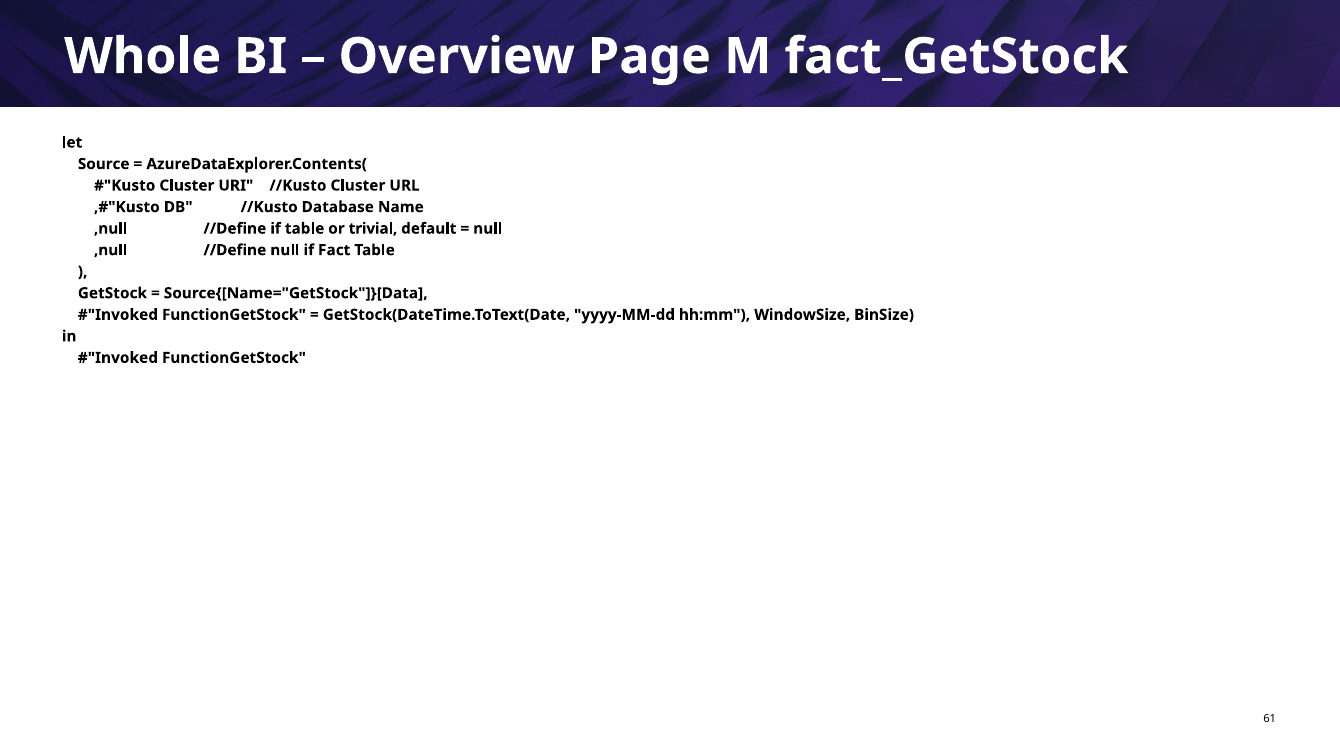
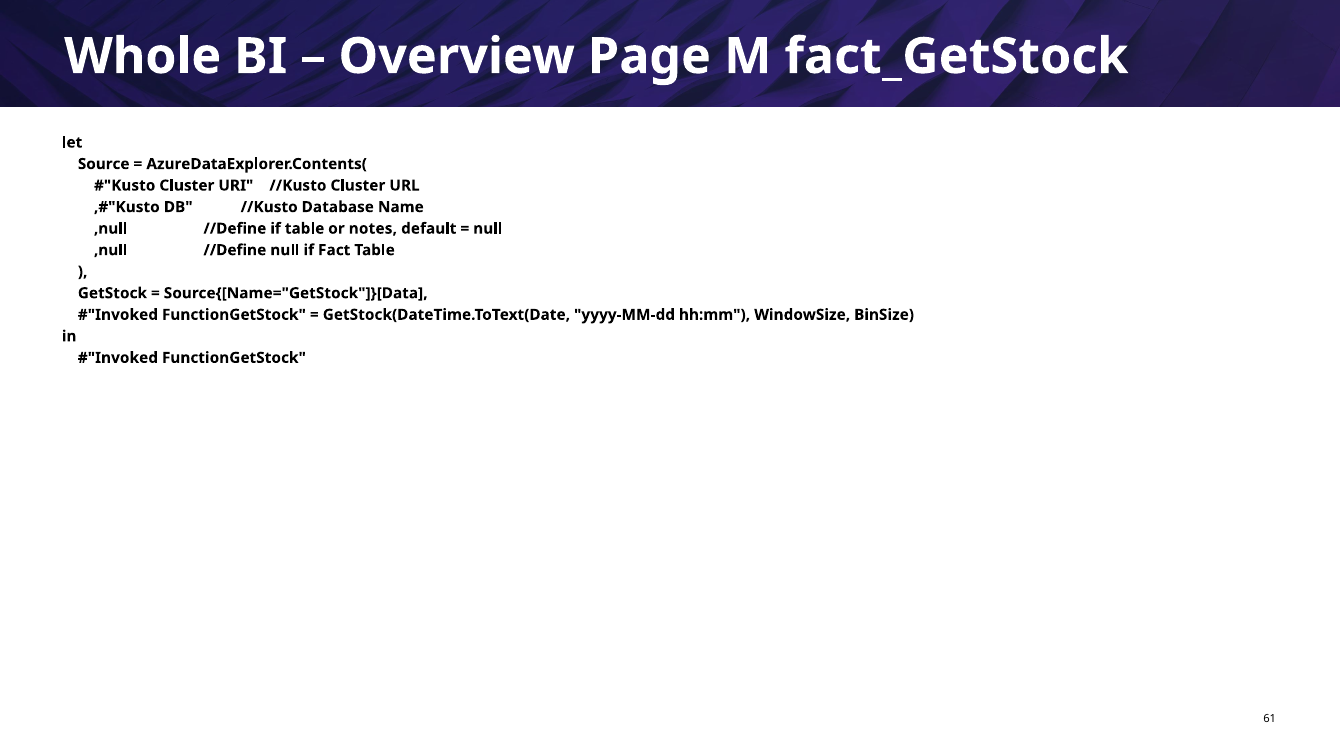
trivial: trivial -> notes
